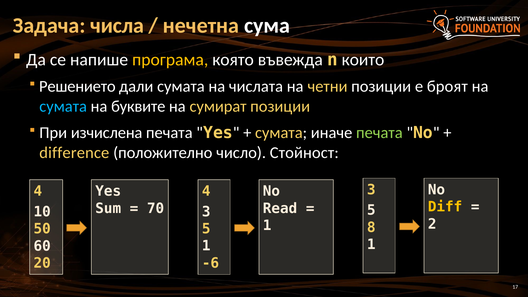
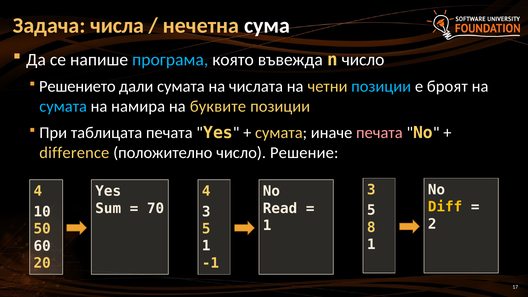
програма colour: yellow -> light blue
n които: които -> число
позиции at (381, 87) colour: white -> light blue
буквите: буквите -> намира
сумират: сумират -> буквите
изчислена: изчислена -> таблицата
печата at (379, 133) colour: light green -> pink
Стойност: Стойност -> Решение
-6: -6 -> -1
